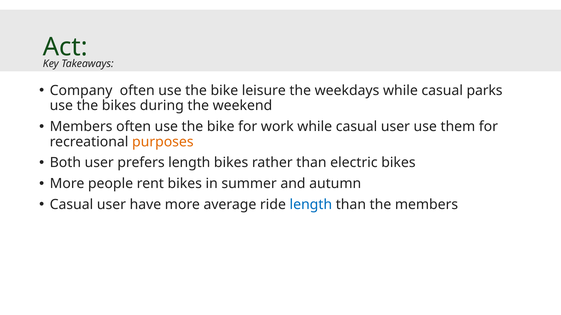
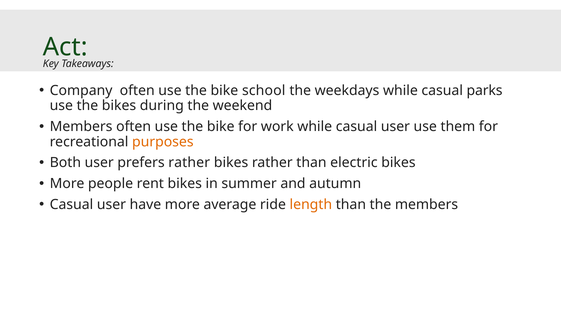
leisure: leisure -> school
prefers length: length -> rather
length at (311, 205) colour: blue -> orange
